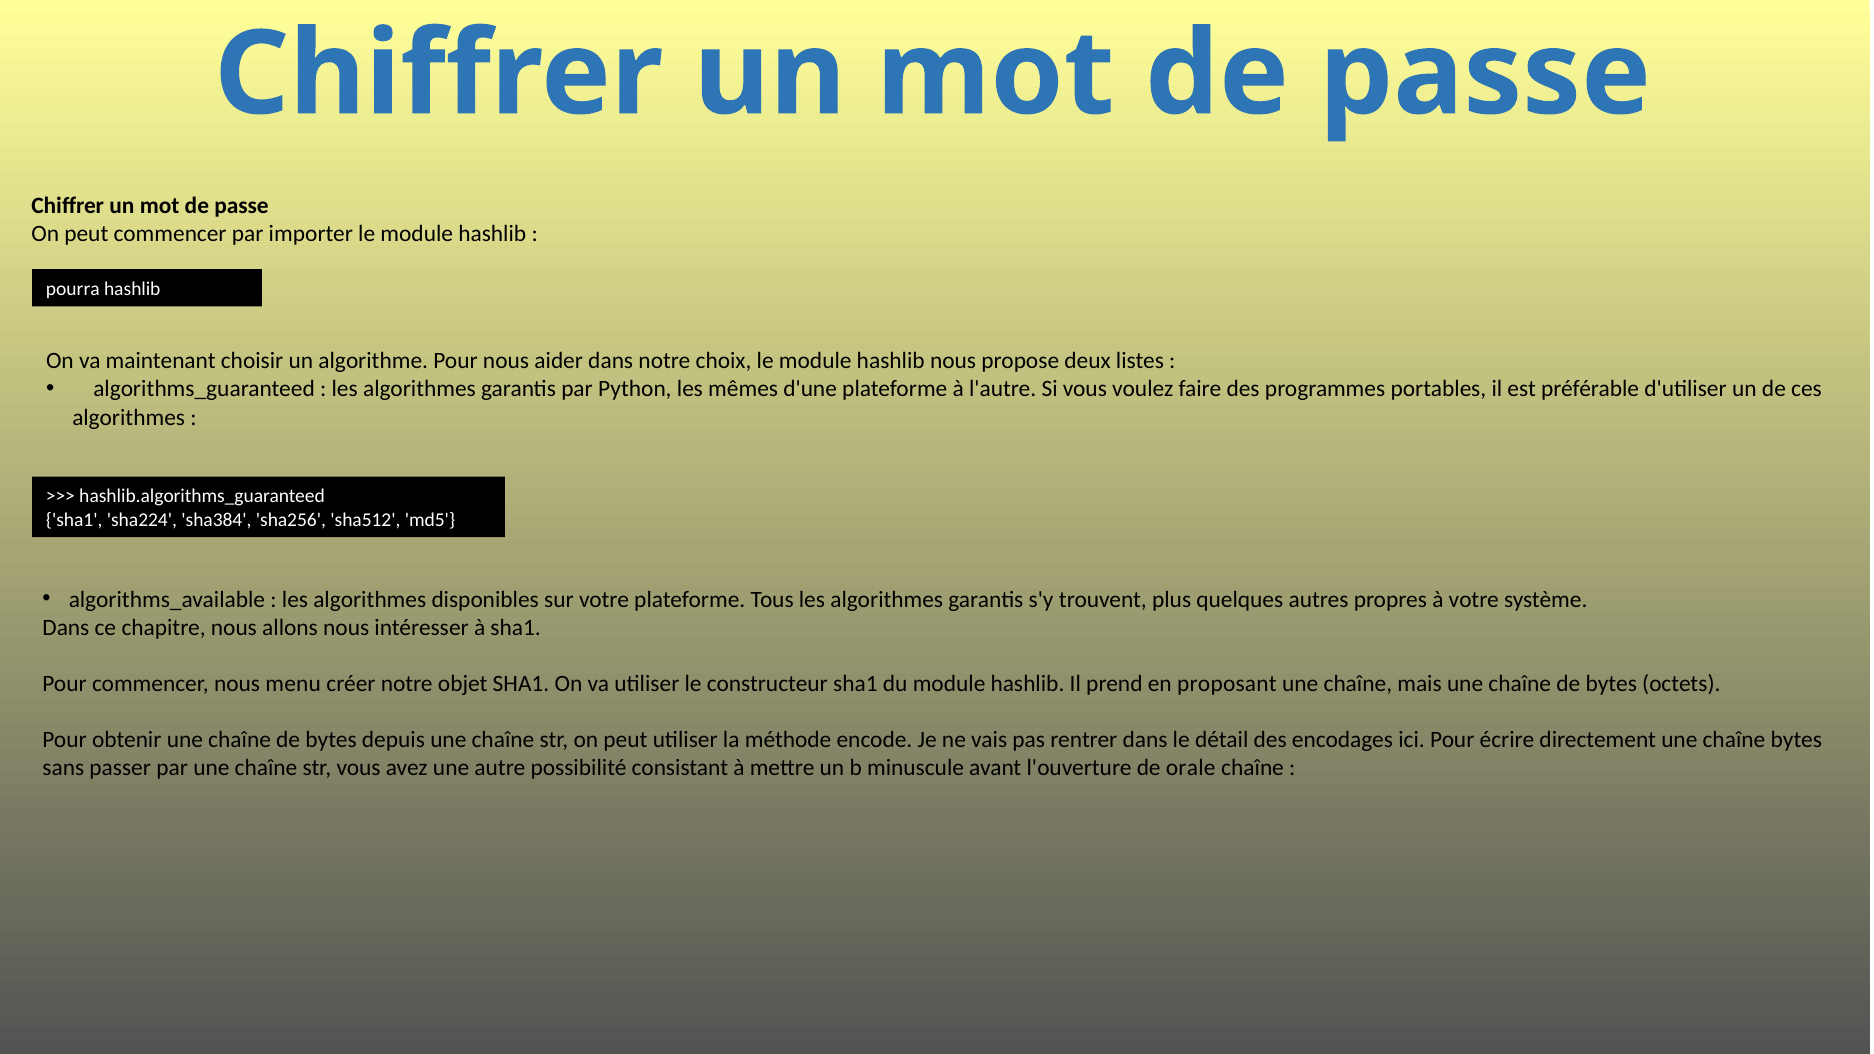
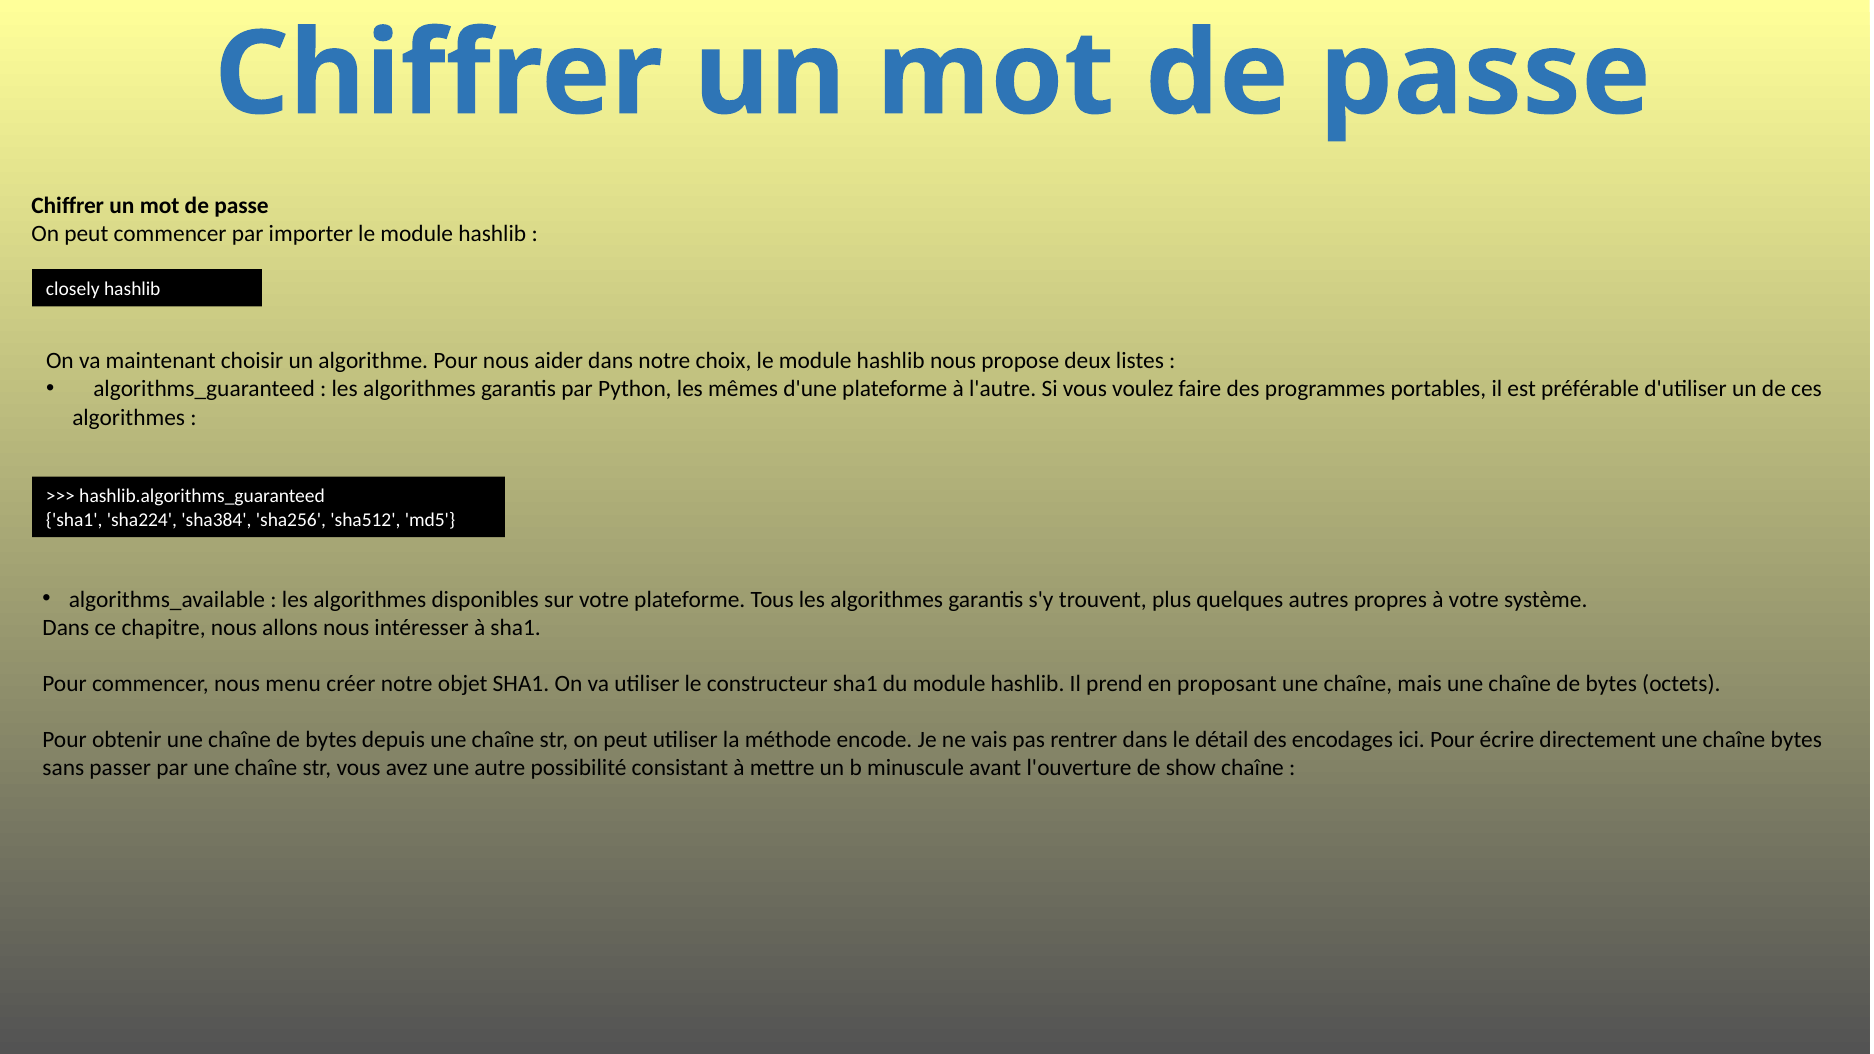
pourra: pourra -> closely
orale: orale -> show
